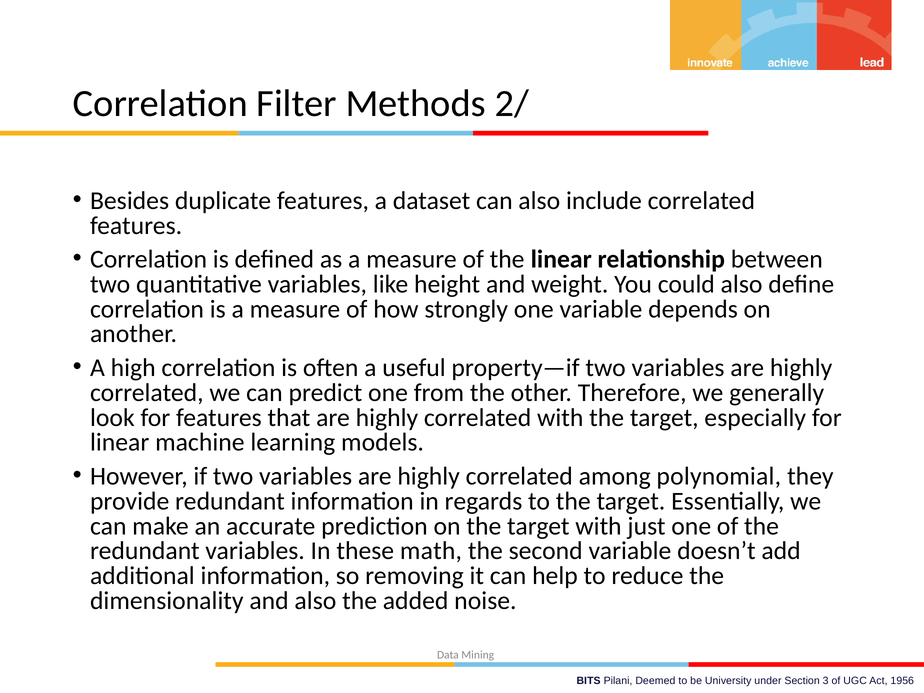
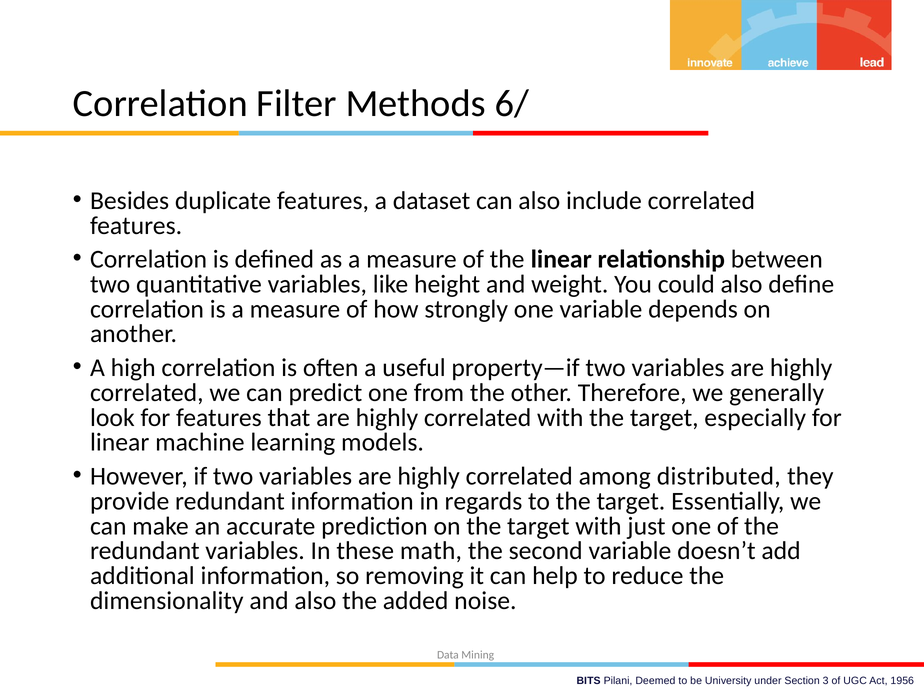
2/: 2/ -> 6/
polynomial: polynomial -> distributed
